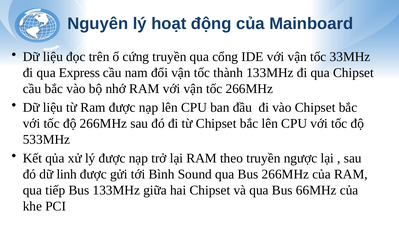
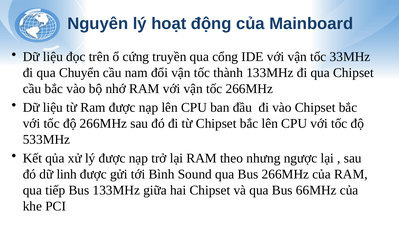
Express: Express -> Chuyển
theo truyền: truyền -> nhưng
